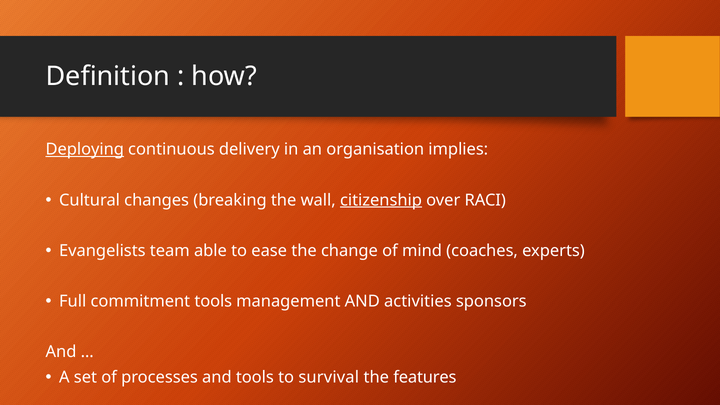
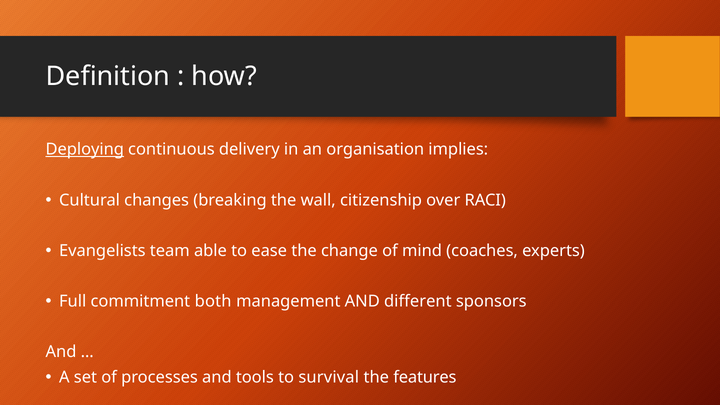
citizenship underline: present -> none
commitment tools: tools -> both
activities: activities -> different
